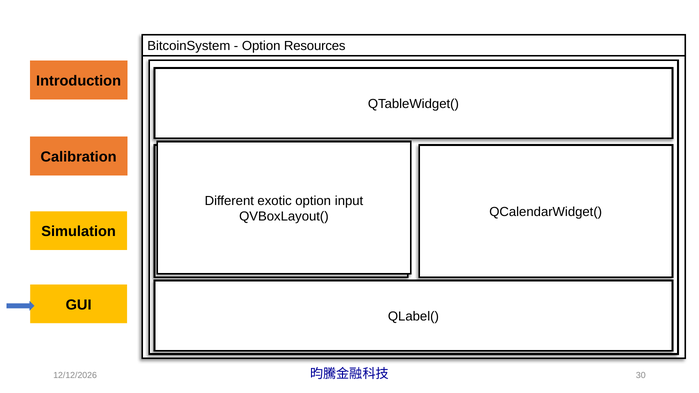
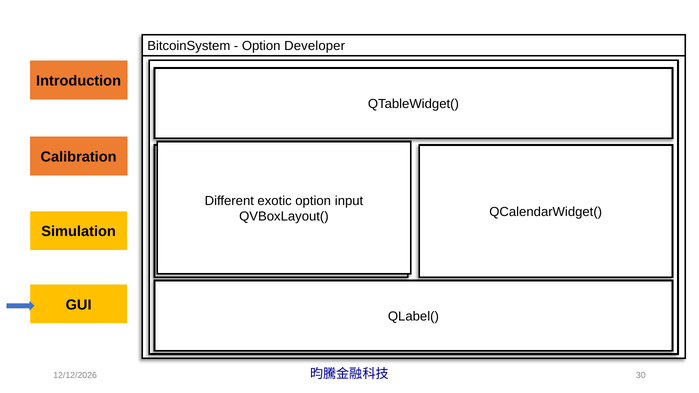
Resources: Resources -> Developer
